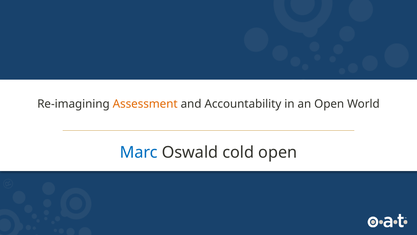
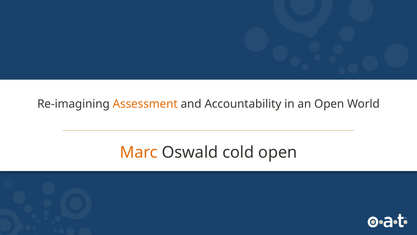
Marc colour: blue -> orange
